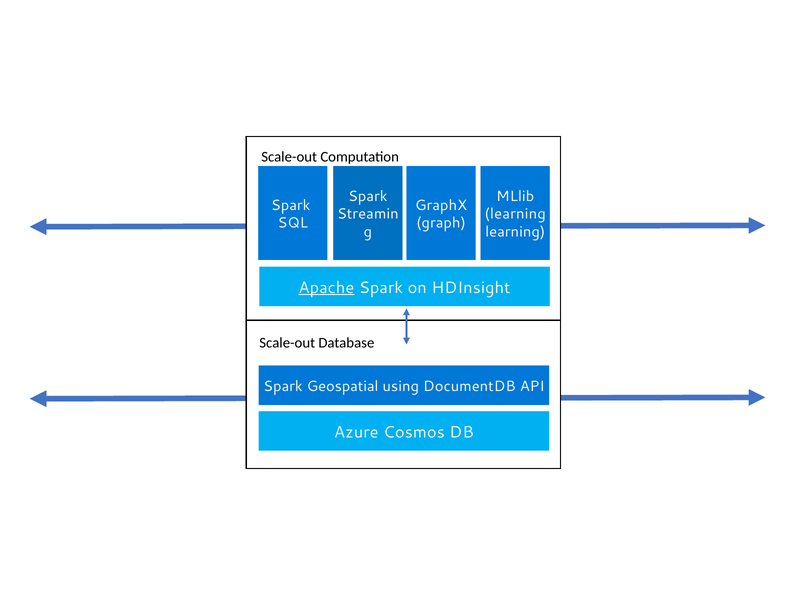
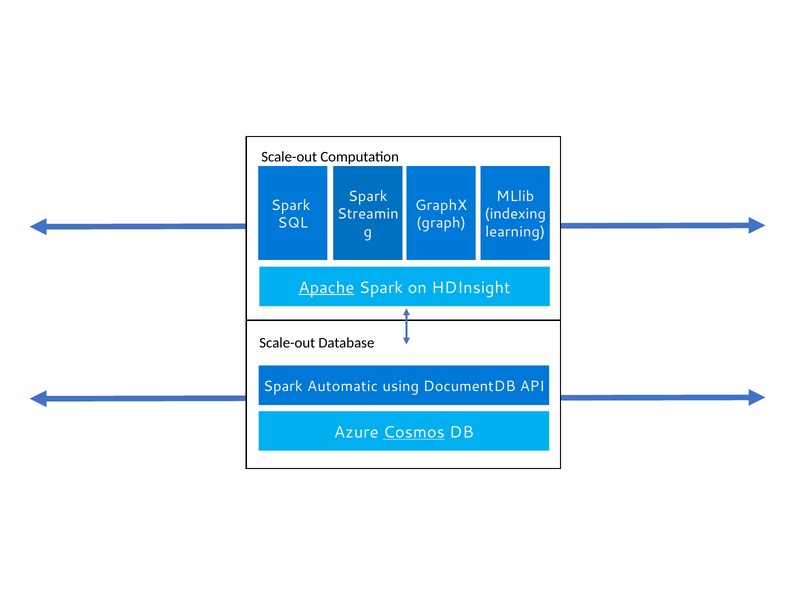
learning at (515, 214): learning -> indexing
Geospatial: Geospatial -> Automatic
Cosmos underline: none -> present
